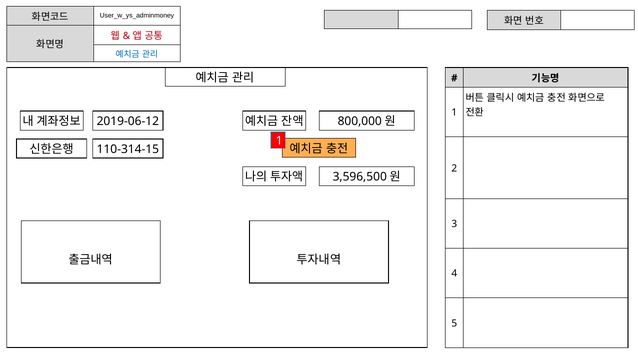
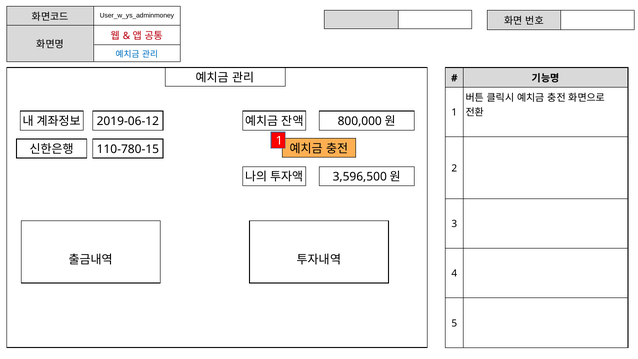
110-314-15: 110-314-15 -> 110-780-15
